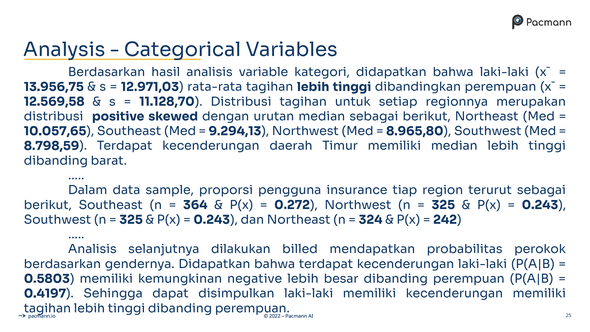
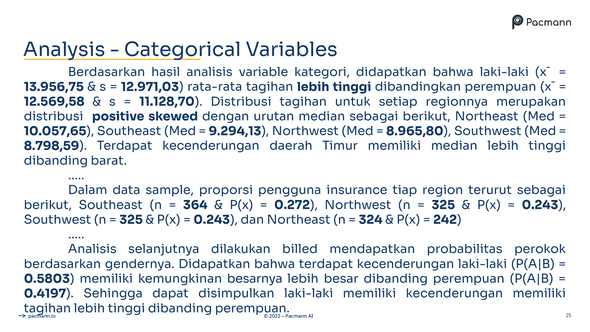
negative: negative -> besarnya
